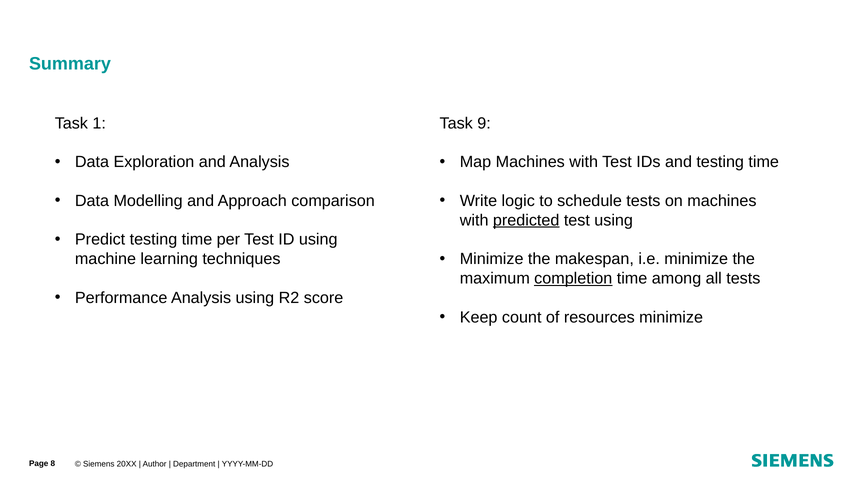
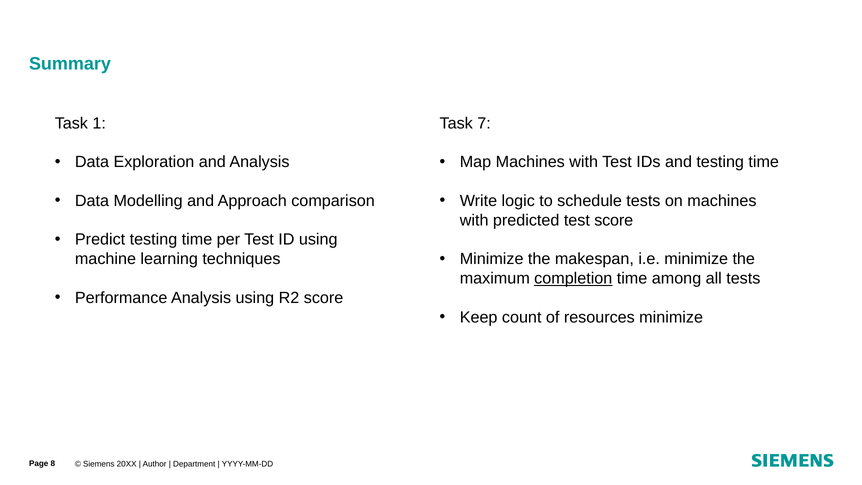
9: 9 -> 7
predicted underline: present -> none
test using: using -> score
